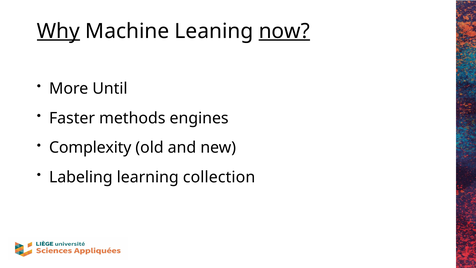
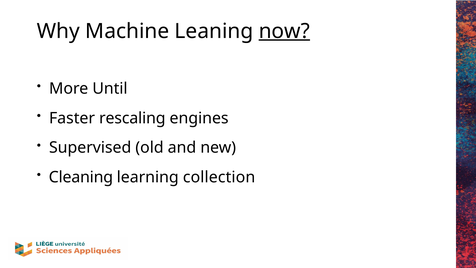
Why underline: present -> none
methods: methods -> rescaling
Complexity: Complexity -> Supervised
Labeling: Labeling -> Cleaning
